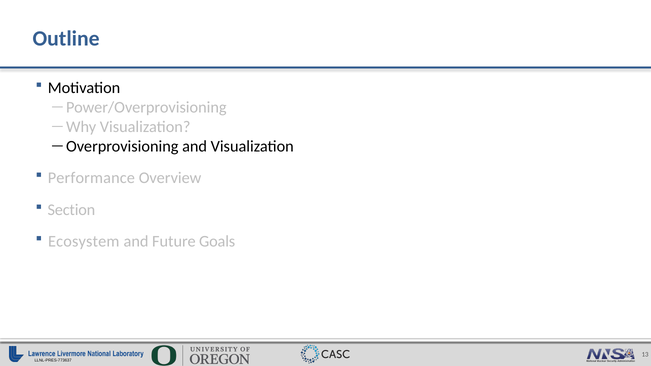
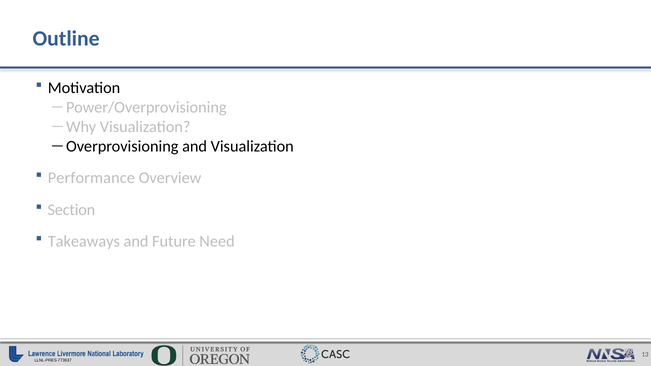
Ecosystem: Ecosystem -> Takeaways
Goals: Goals -> Need
